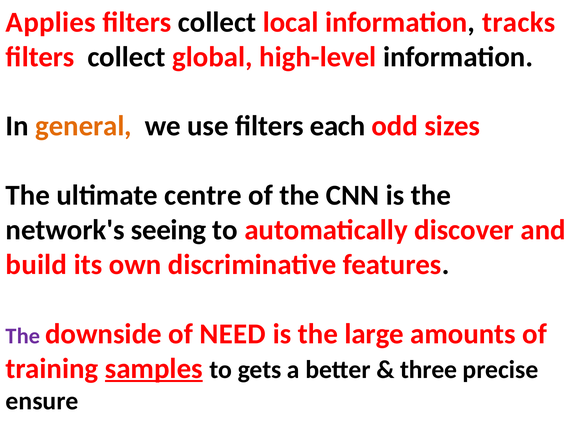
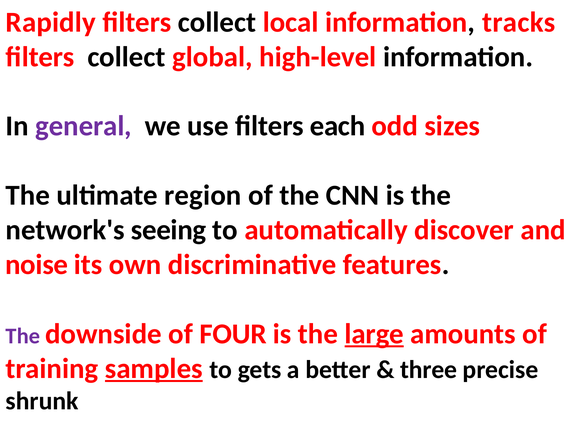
Applies: Applies -> Rapidly
general colour: orange -> purple
centre: centre -> region
build: build -> noise
NEED: NEED -> FOUR
large underline: none -> present
ensure: ensure -> shrunk
